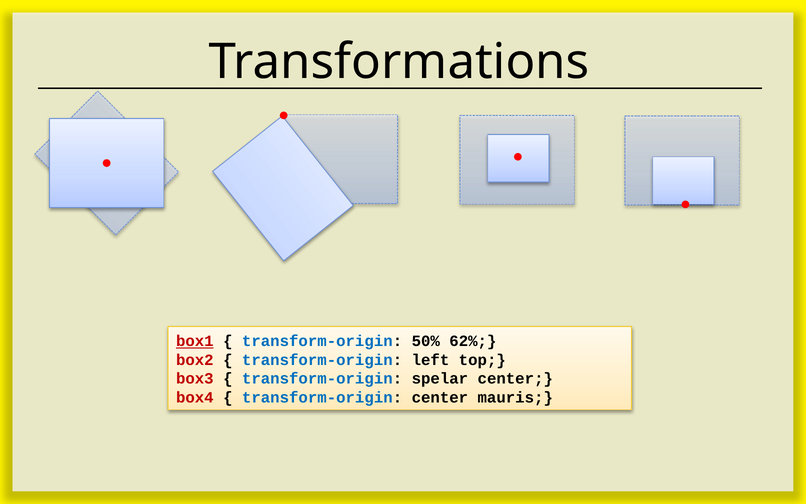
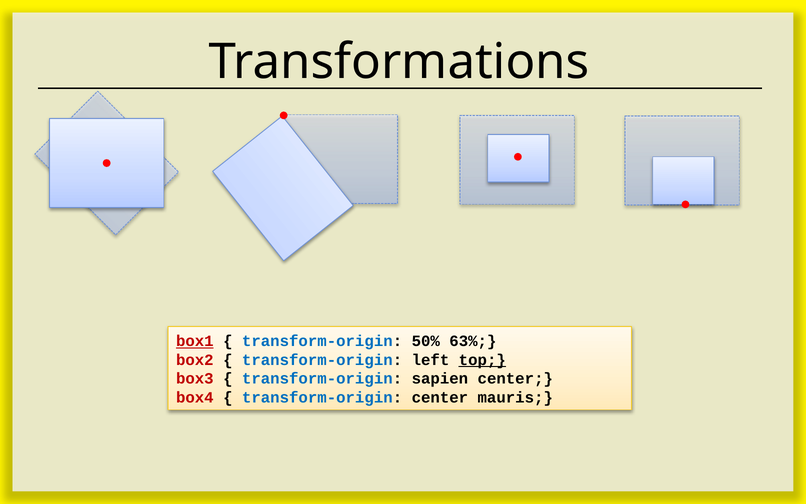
62%: 62% -> 63%
top underline: none -> present
spelar: spelar -> sapien
